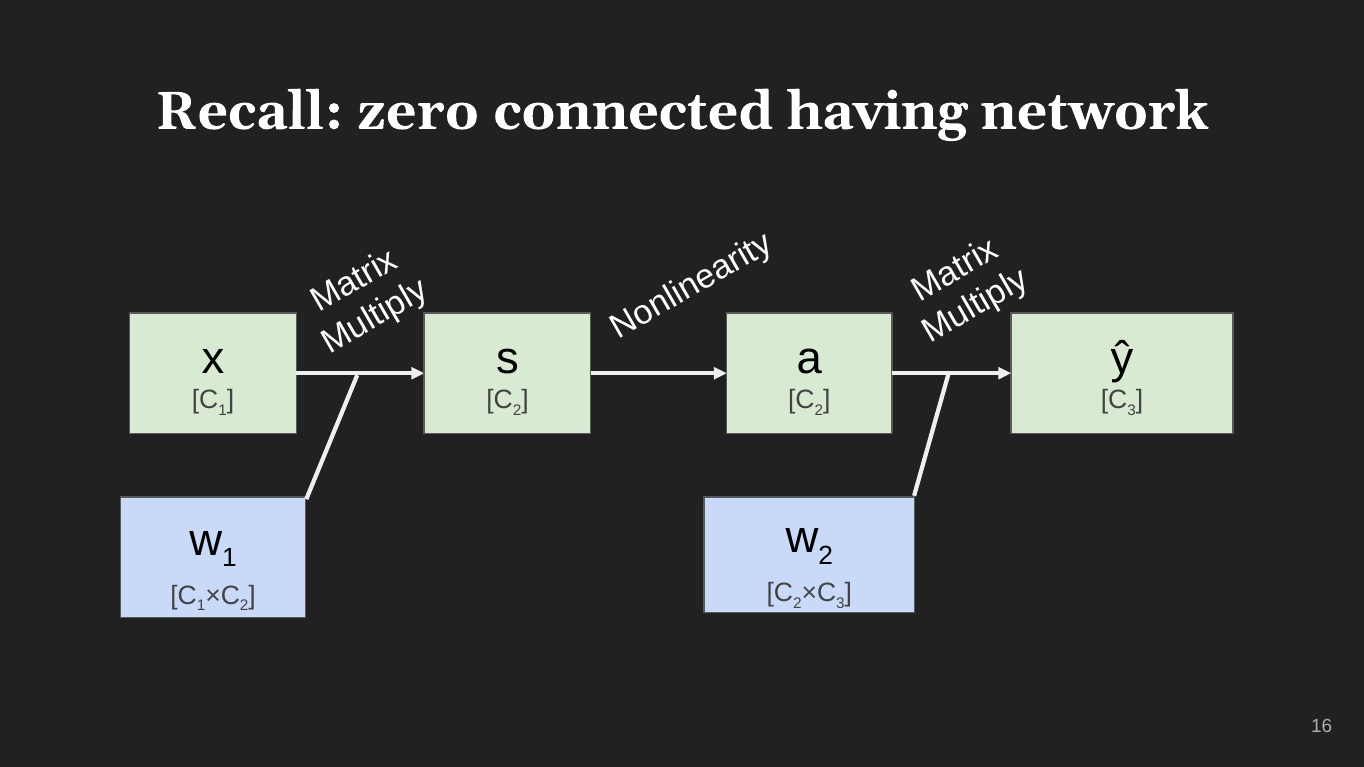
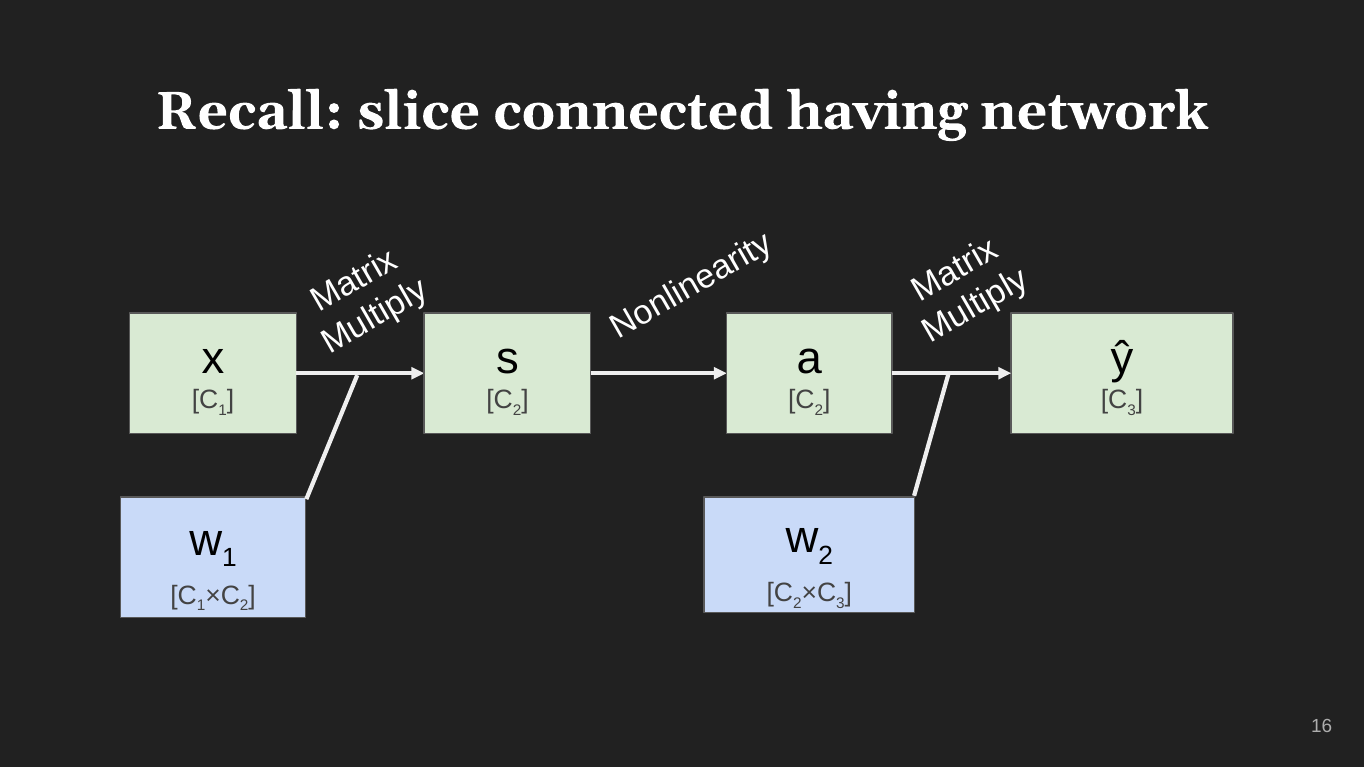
zero: zero -> slice
